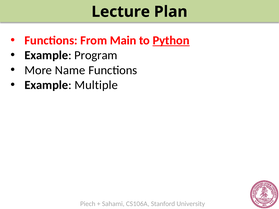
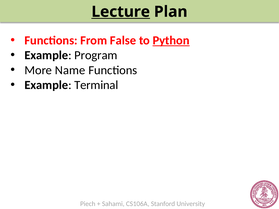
Lecture underline: none -> present
Main: Main -> False
Multiple: Multiple -> Terminal
